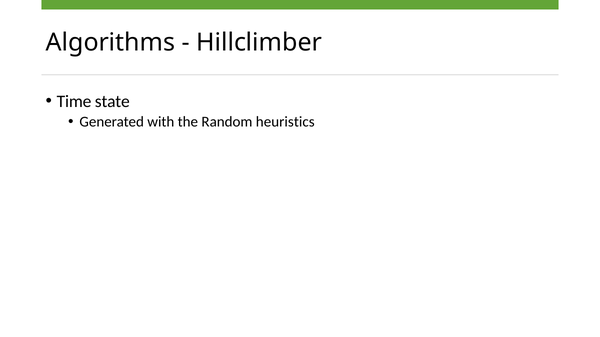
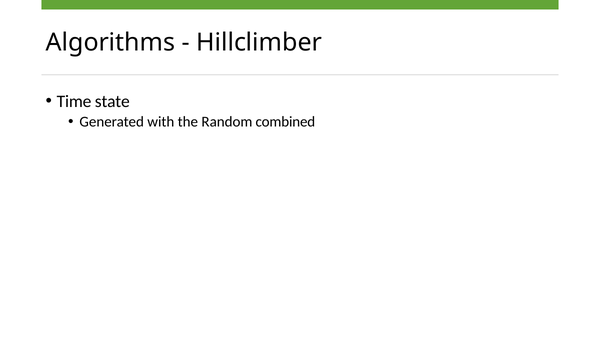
heuristics: heuristics -> combined
